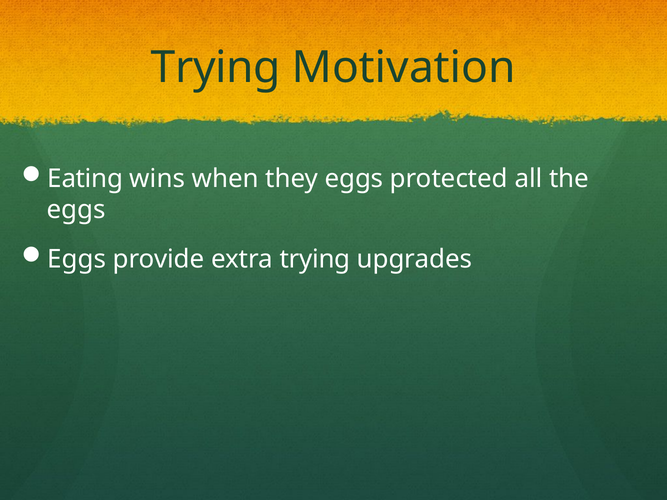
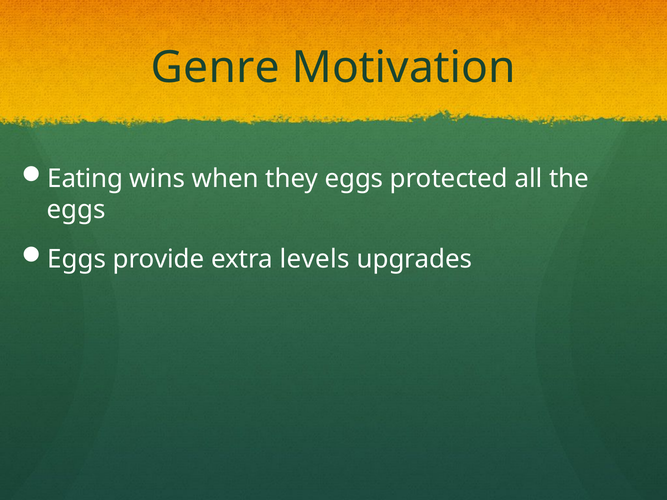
Trying at (216, 68): Trying -> Genre
extra trying: trying -> levels
